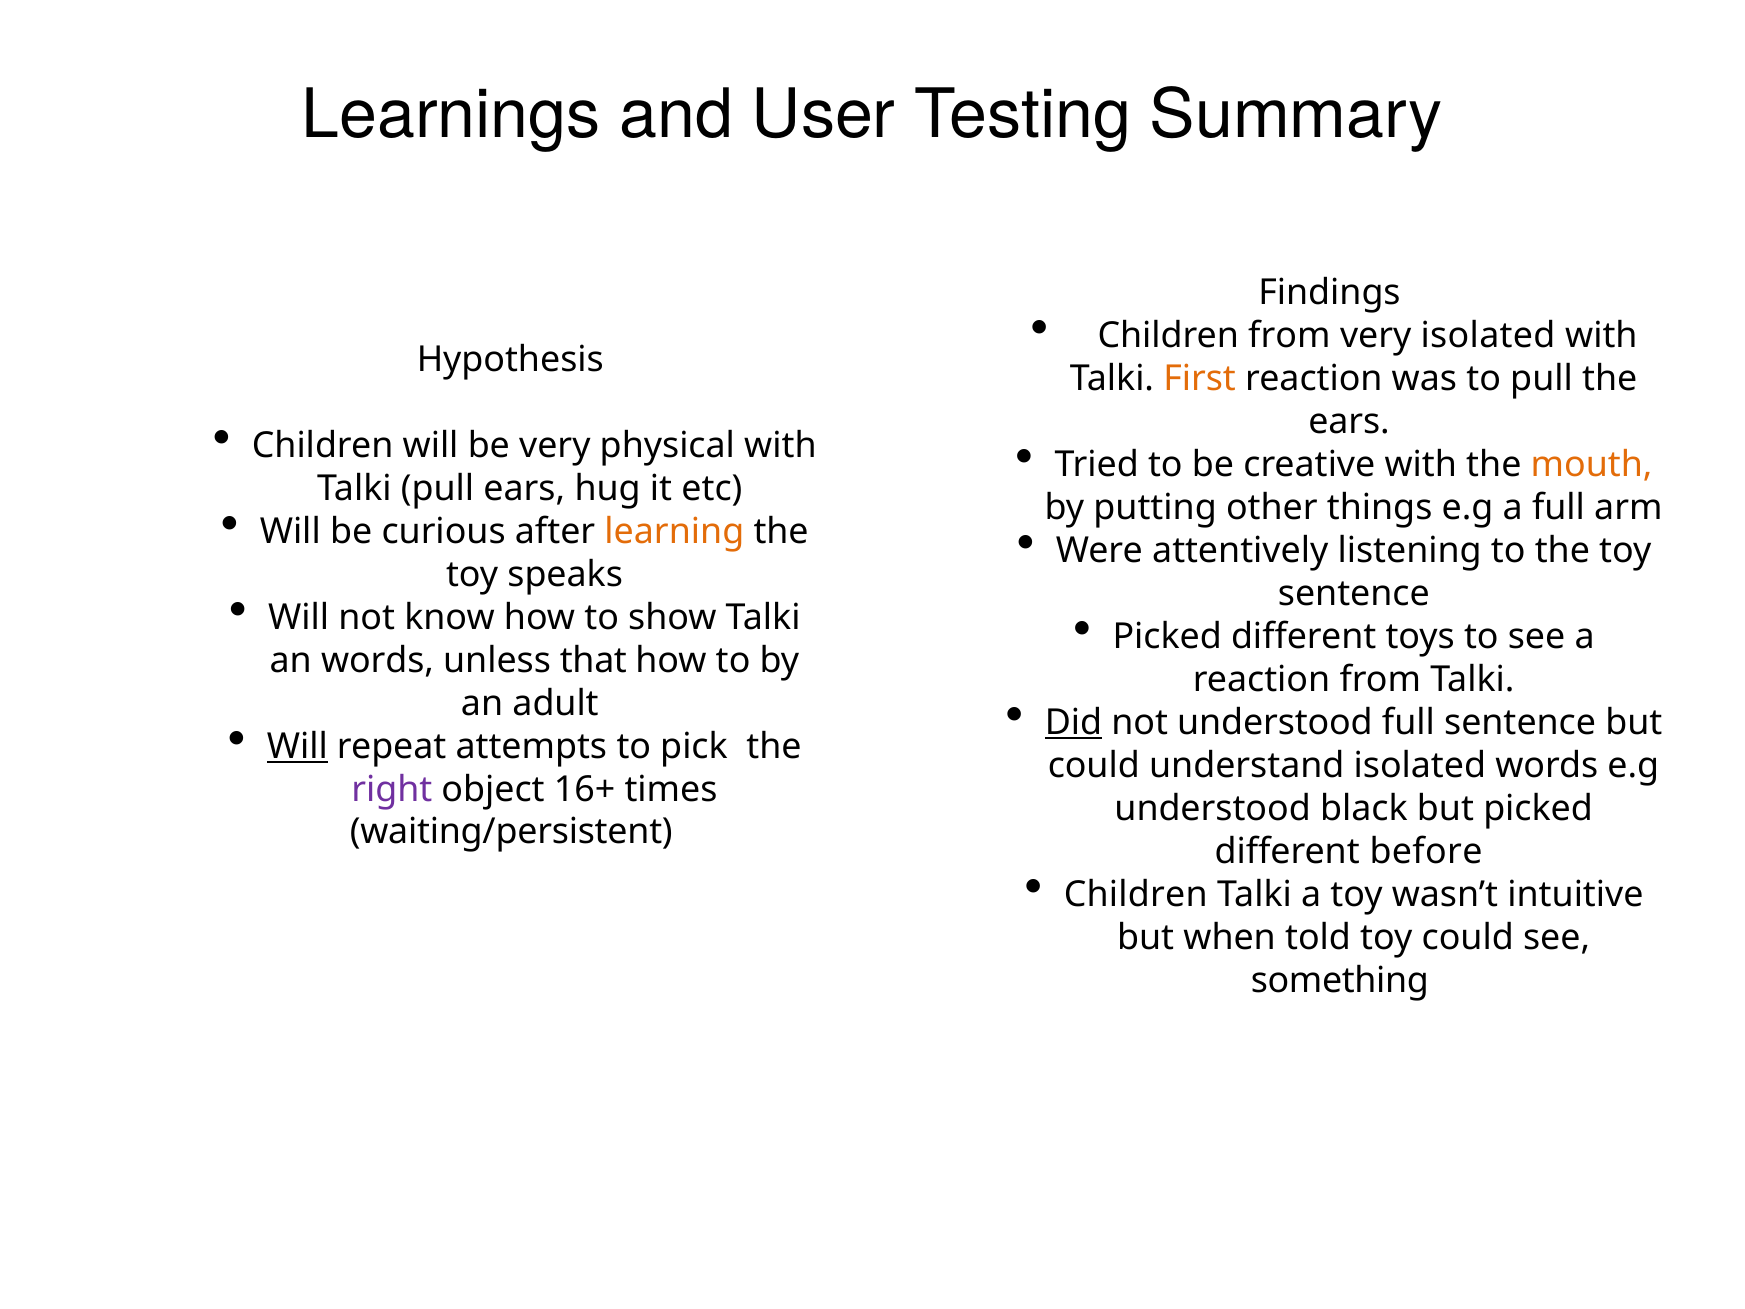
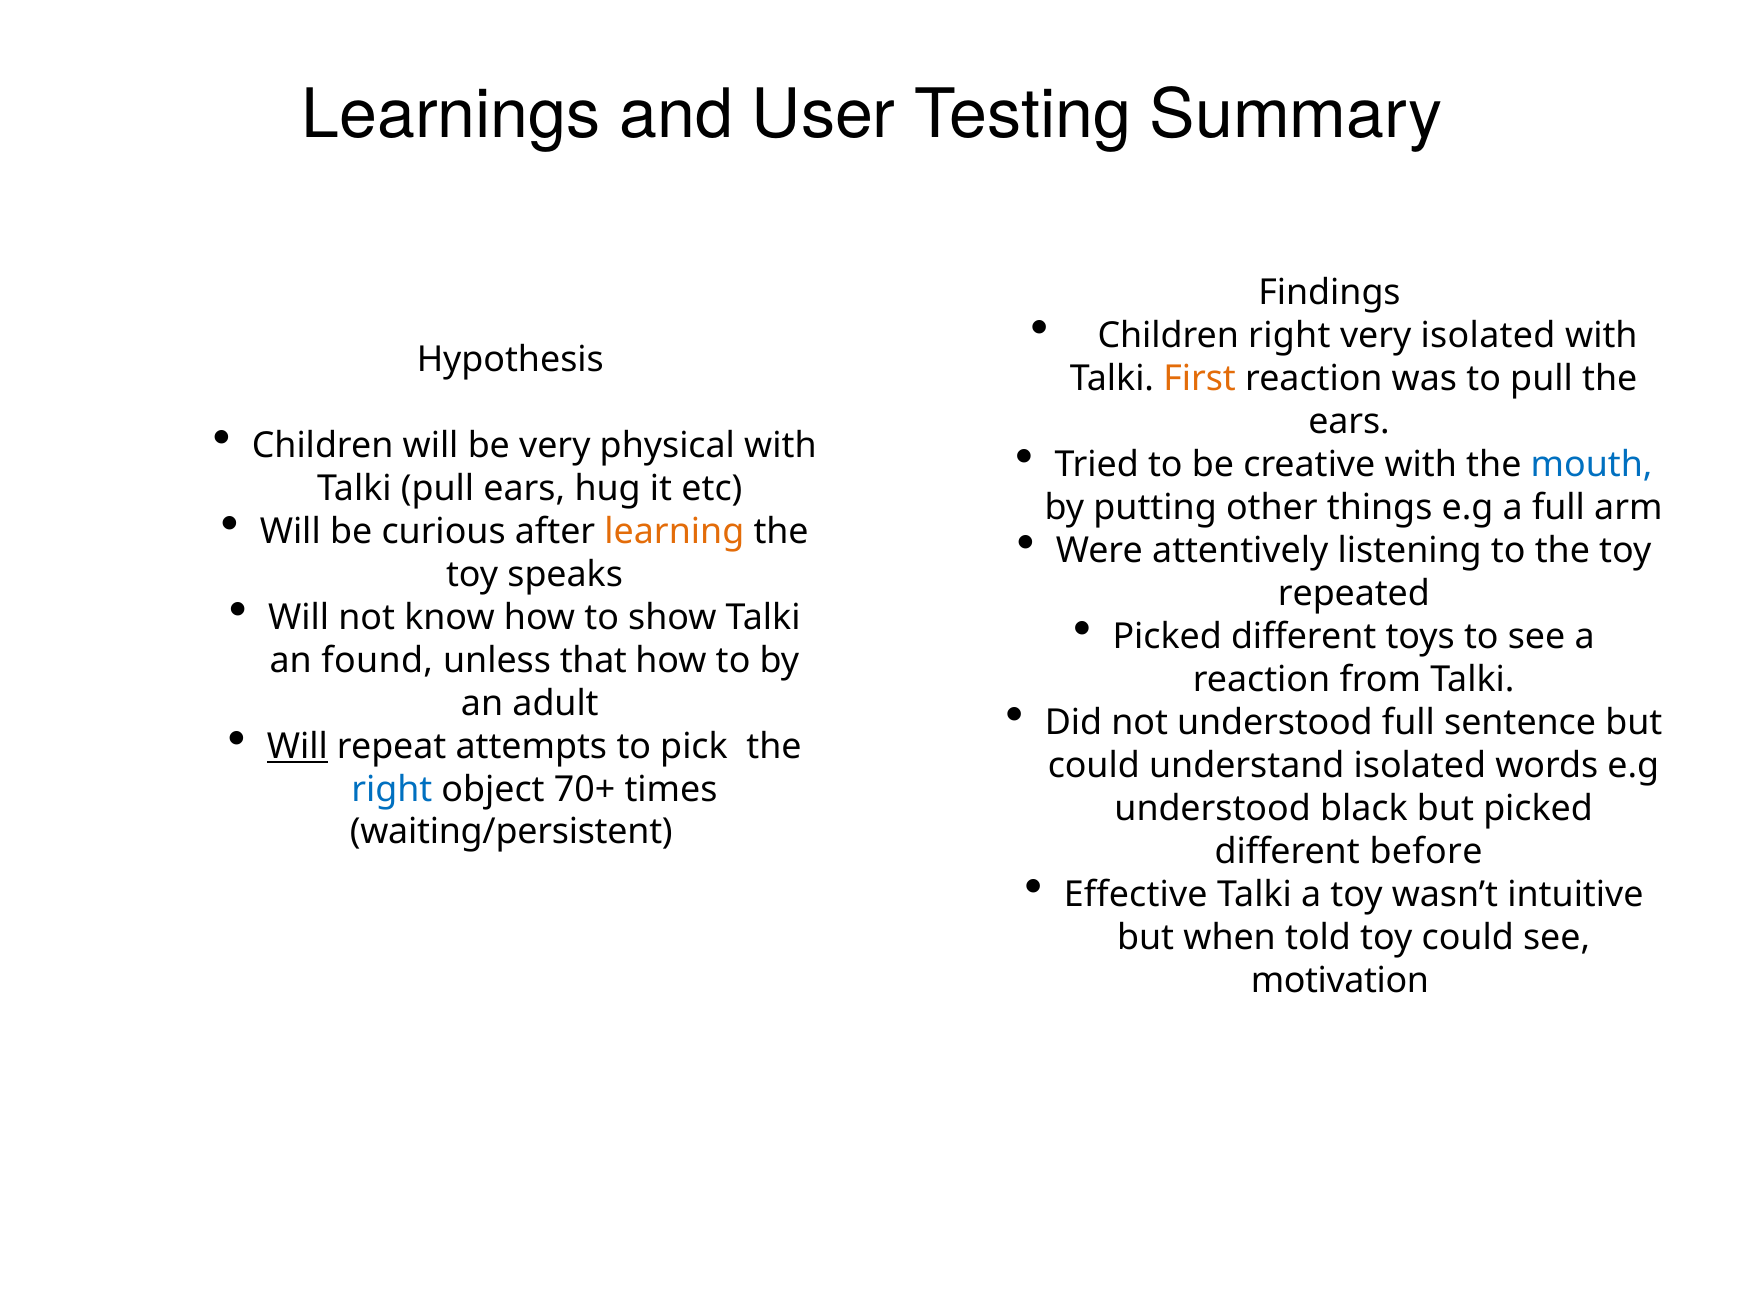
Children from: from -> right
mouth colour: orange -> blue
sentence at (1354, 594): sentence -> repeated
an words: words -> found
Did underline: present -> none
right at (392, 789) colour: purple -> blue
16+: 16+ -> 70+
Children at (1136, 894): Children -> Effective
something: something -> motivation
